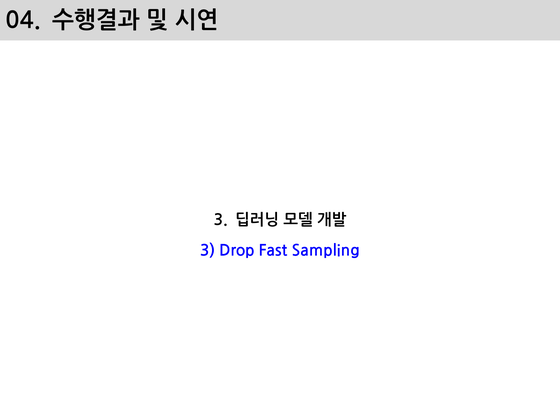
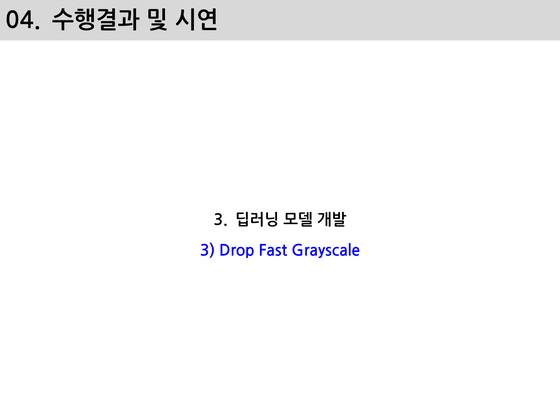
Sampling: Sampling -> Grayscale
